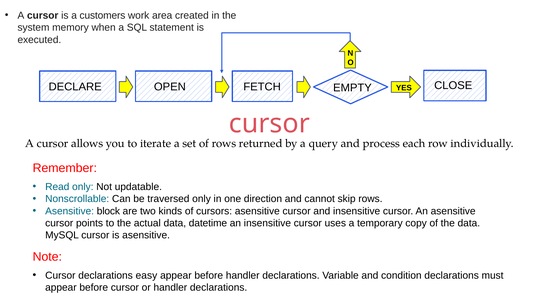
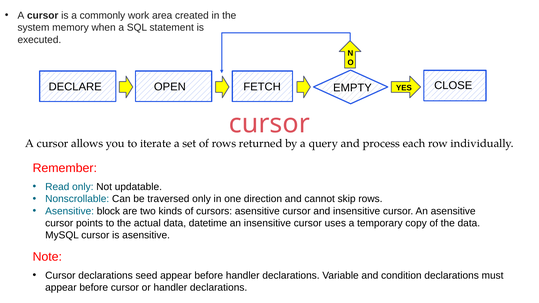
customers: customers -> commonly
easy: easy -> seed
